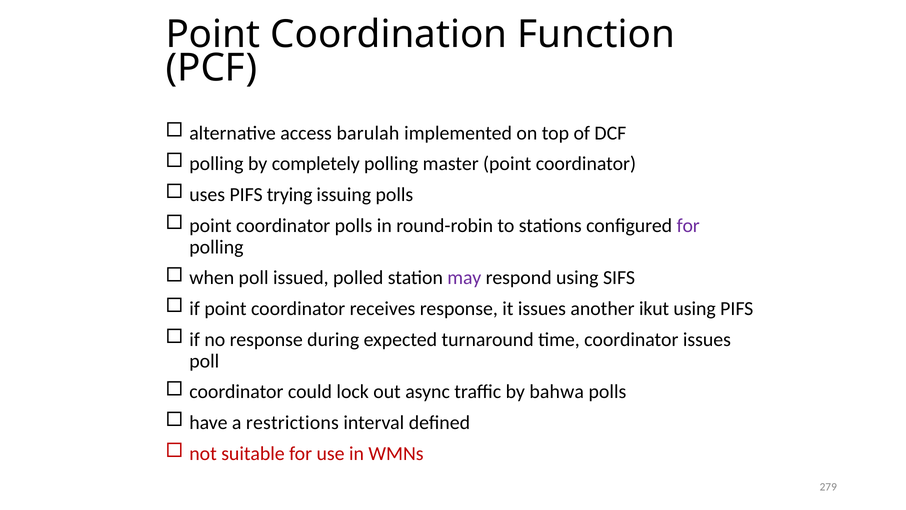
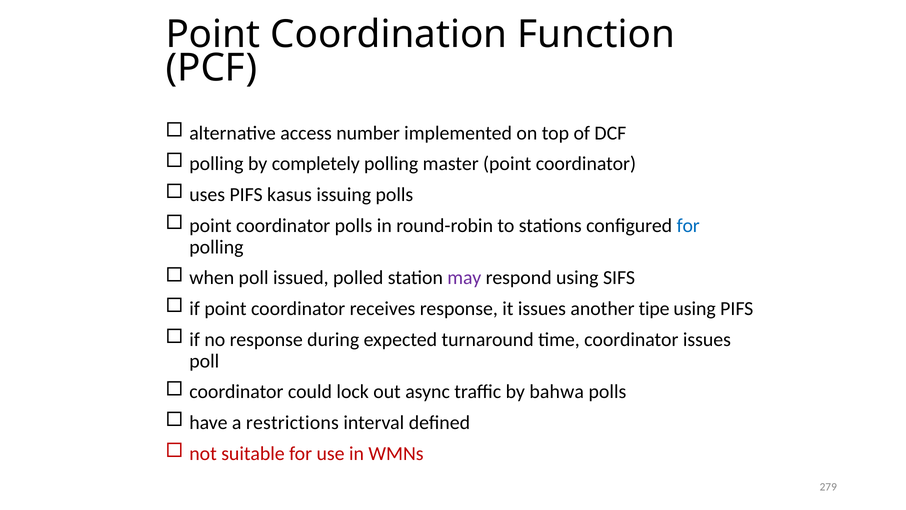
barulah: barulah -> number
trying: trying -> kasus
for at (688, 225) colour: purple -> blue
ikut: ikut -> tipe
